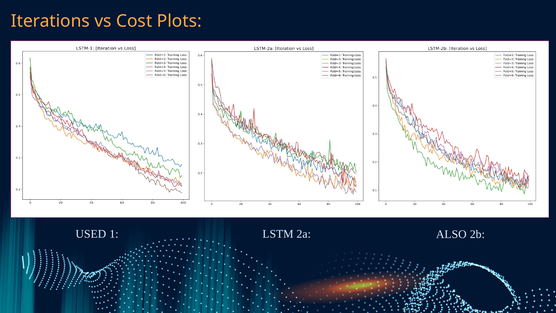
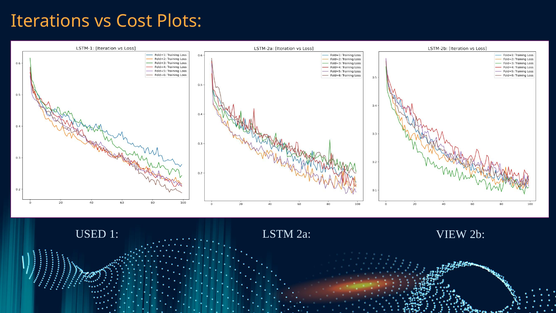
ALSO: ALSO -> VIEW
